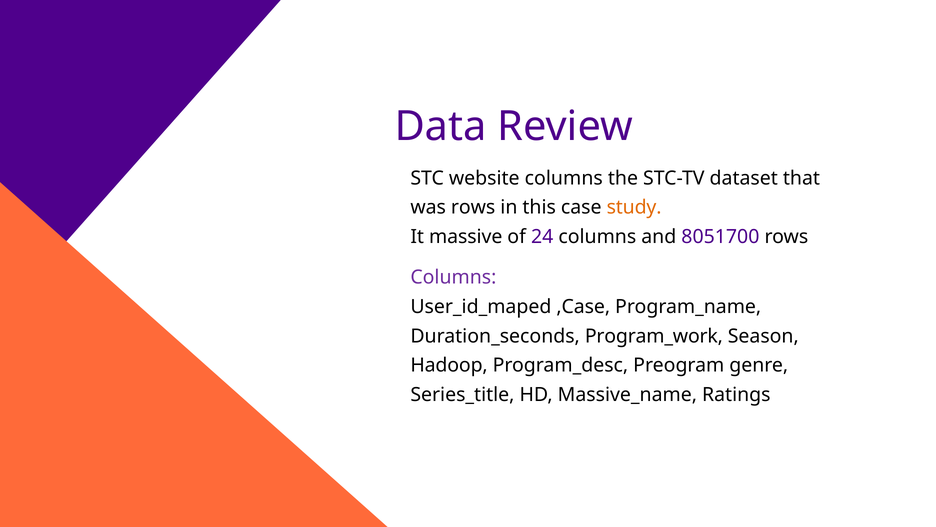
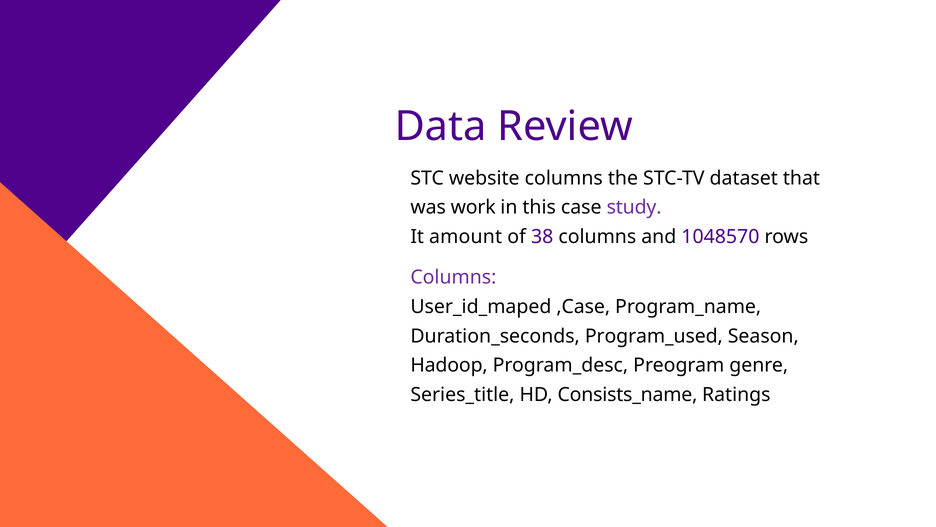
was rows: rows -> work
study colour: orange -> purple
massive: massive -> amount
24: 24 -> 38
8051700: 8051700 -> 1048570
Program_work: Program_work -> Program_used
Massive_name: Massive_name -> Consists_name
